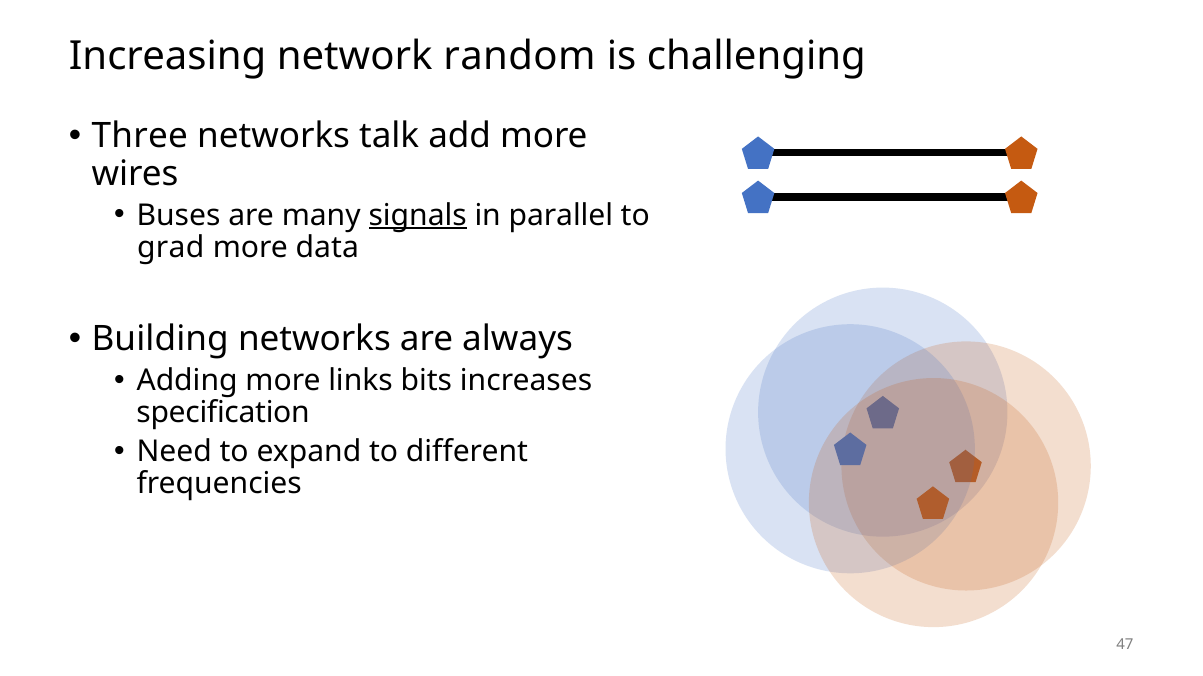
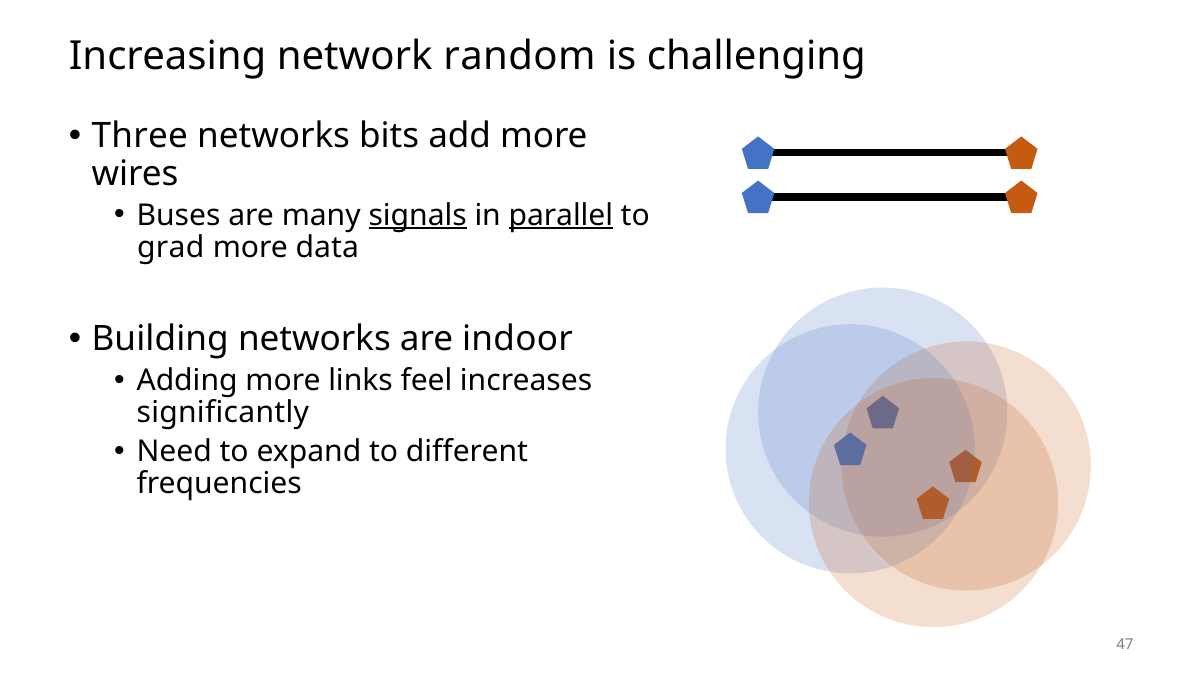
talk: talk -> bits
parallel underline: none -> present
always: always -> indoor
bits: bits -> feel
specification: specification -> significantly
